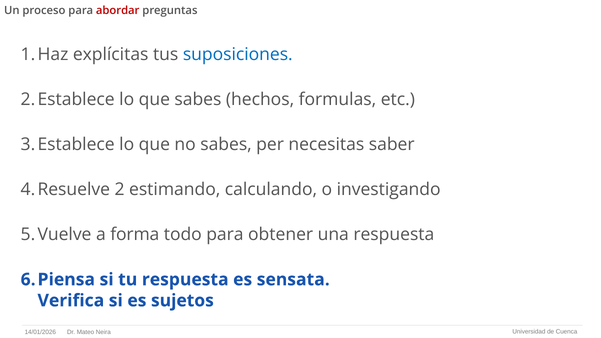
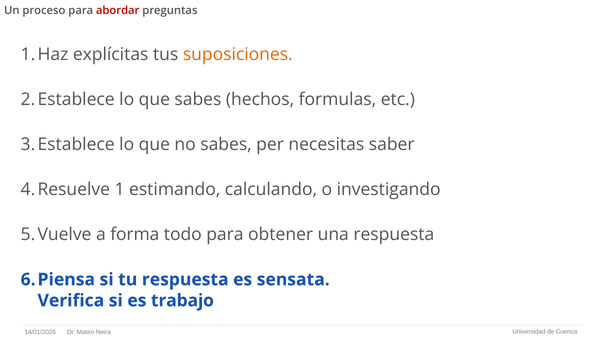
suposiciones colour: blue -> orange
2: 2 -> 1
sujetos: sujetos -> trabajo
